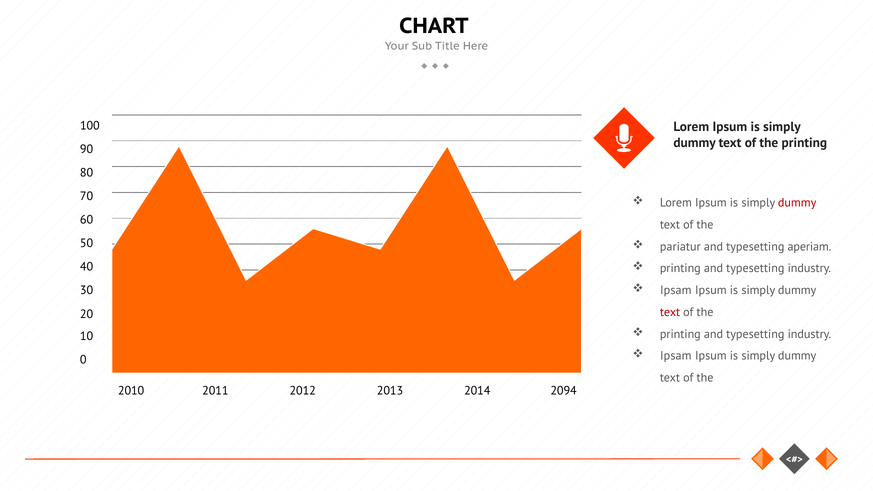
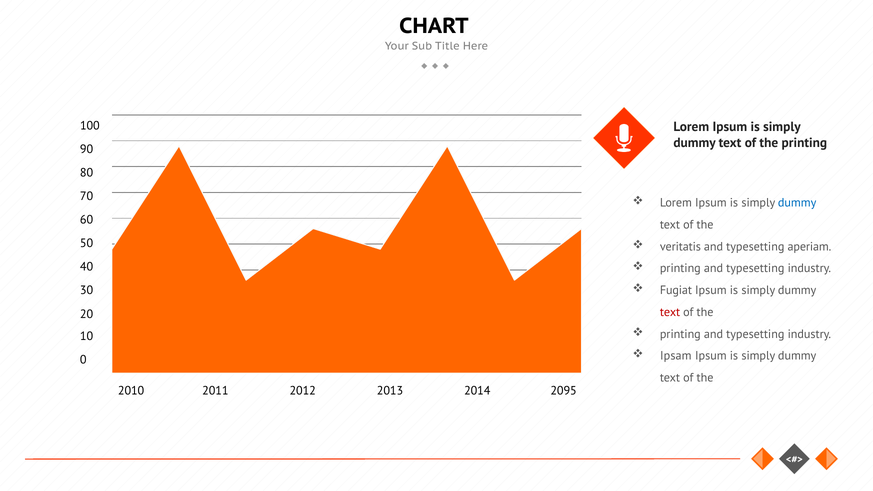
dummy at (797, 203) colour: red -> blue
pariatur: pariatur -> veritatis
Ipsam at (676, 290): Ipsam -> Fugiat
2094: 2094 -> 2095
